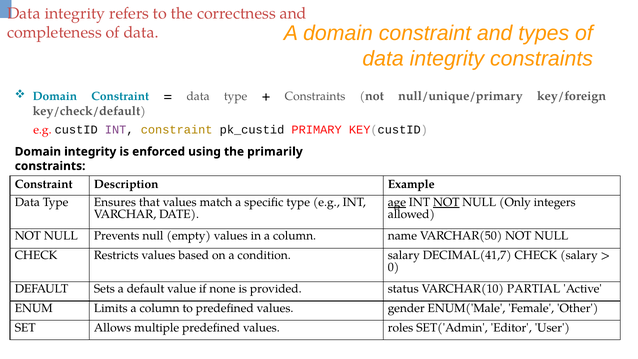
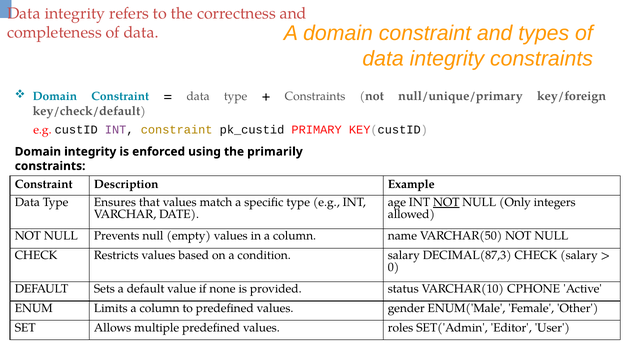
age underline: present -> none
DECIMAL(41,7: DECIMAL(41,7 -> DECIMAL(87,3
PARTIAL: PARTIAL -> CPHONE
